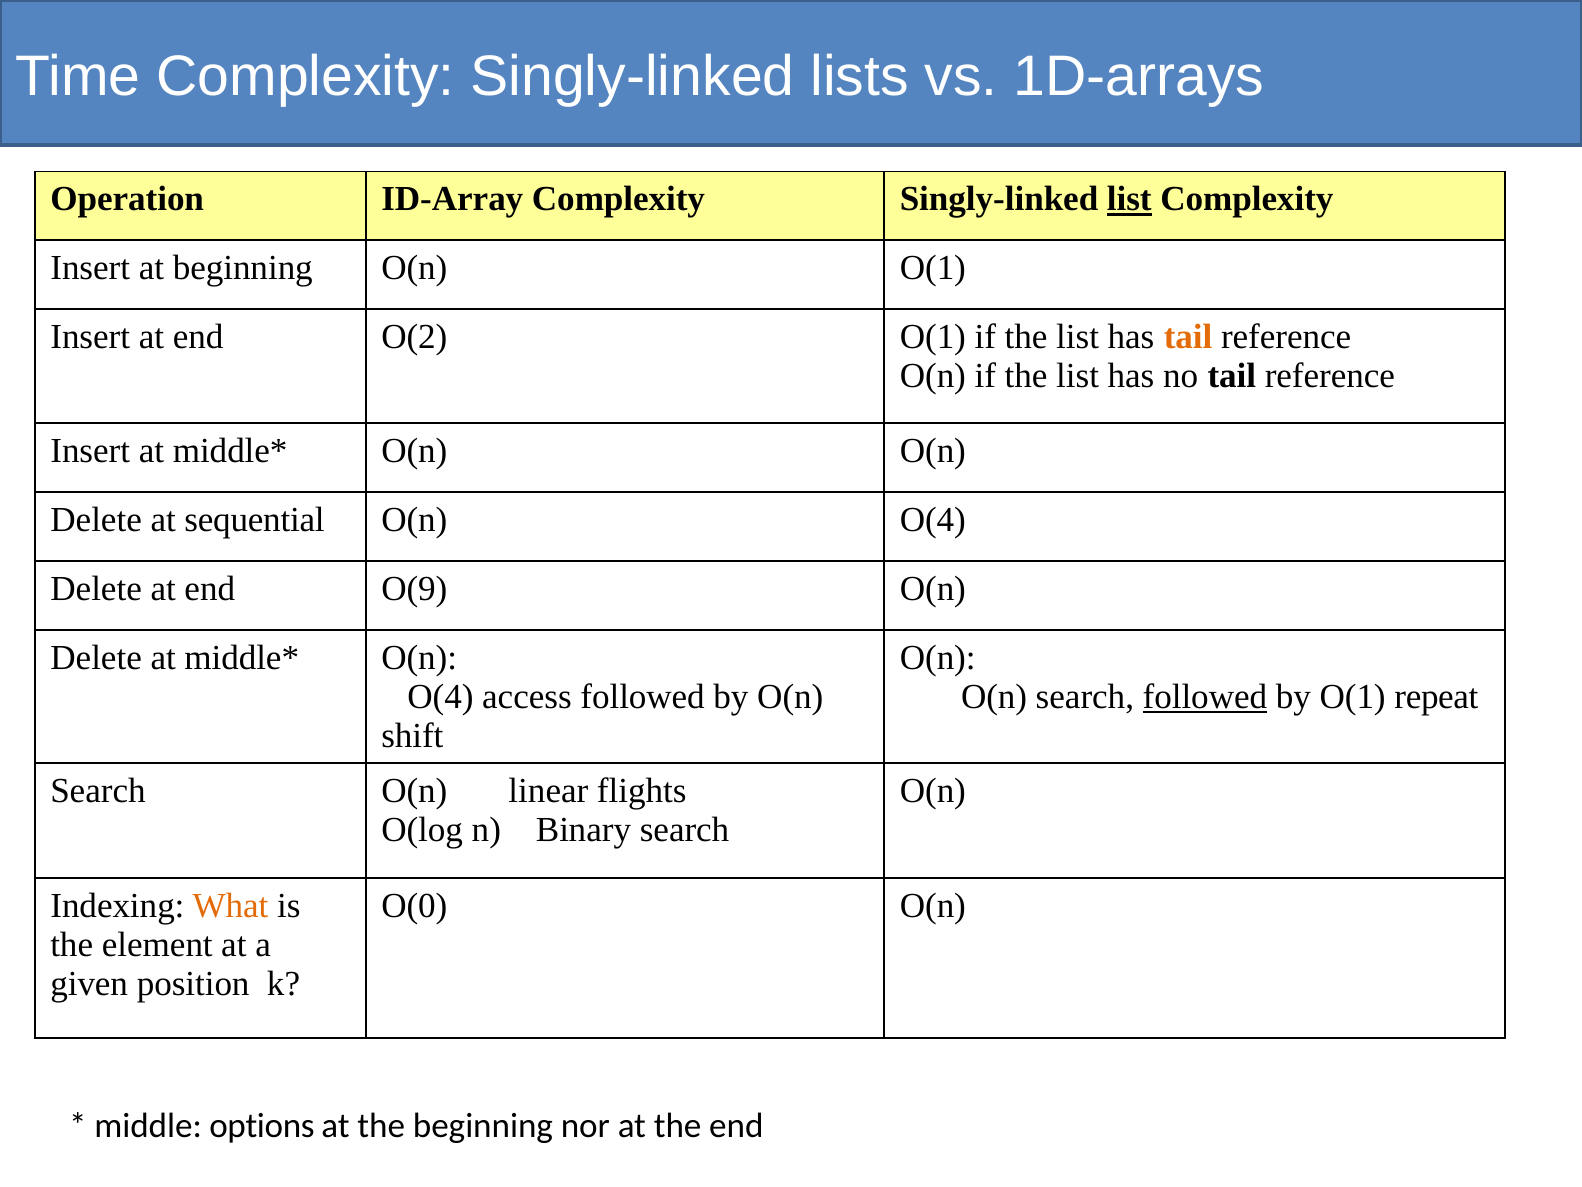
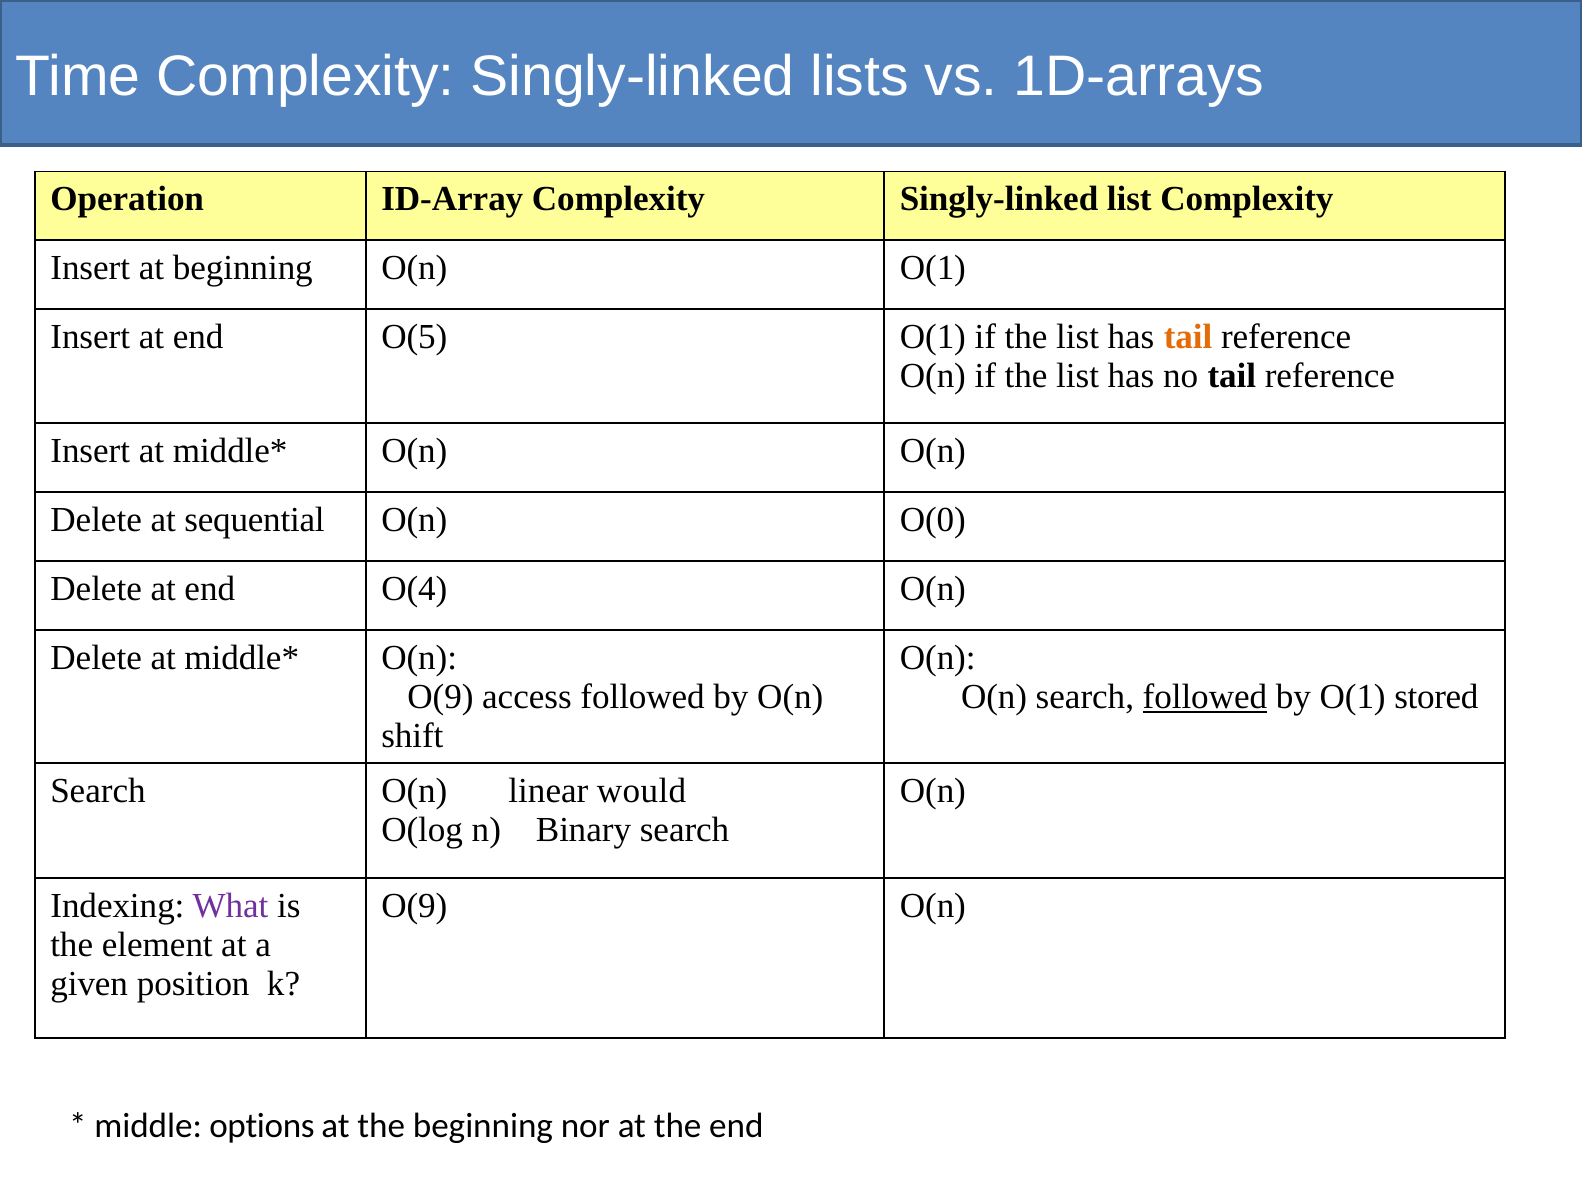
list at (1129, 199) underline: present -> none
O(2: O(2 -> O(5
O(4 at (933, 520): O(4 -> O(0
O(9: O(9 -> O(4
O(4 at (440, 696): O(4 -> O(9
repeat: repeat -> stored
flights: flights -> would
What colour: orange -> purple
O(0 at (414, 905): O(0 -> O(9
